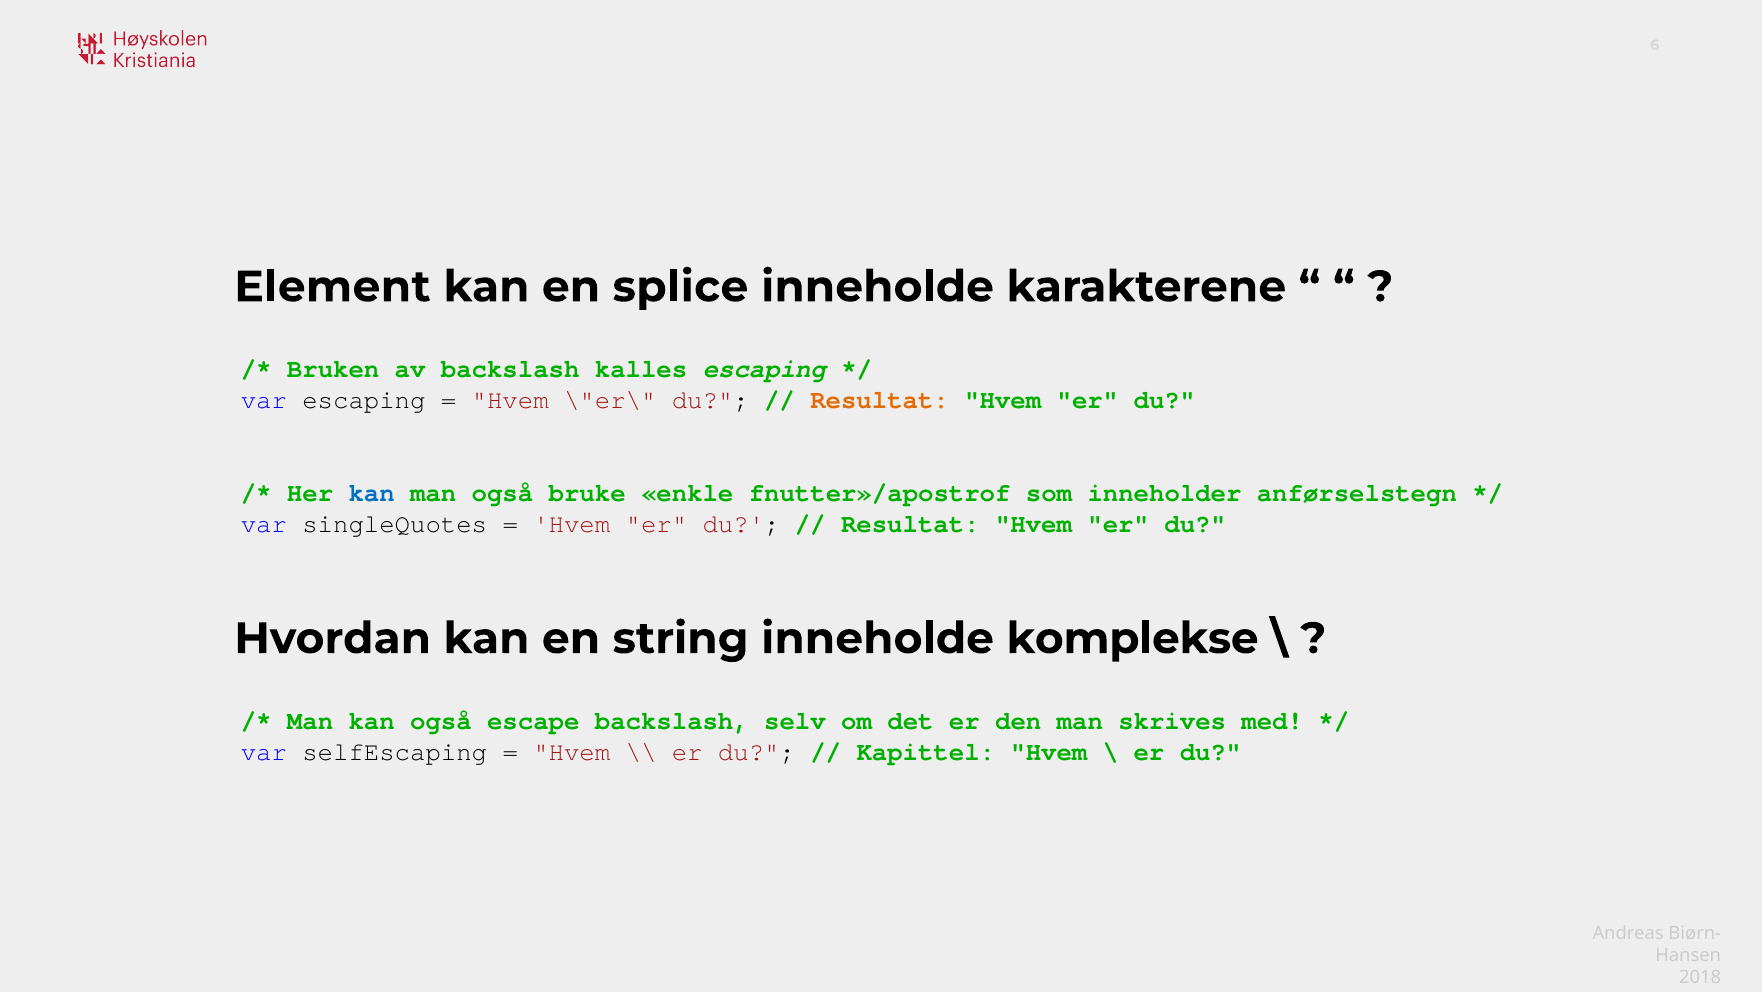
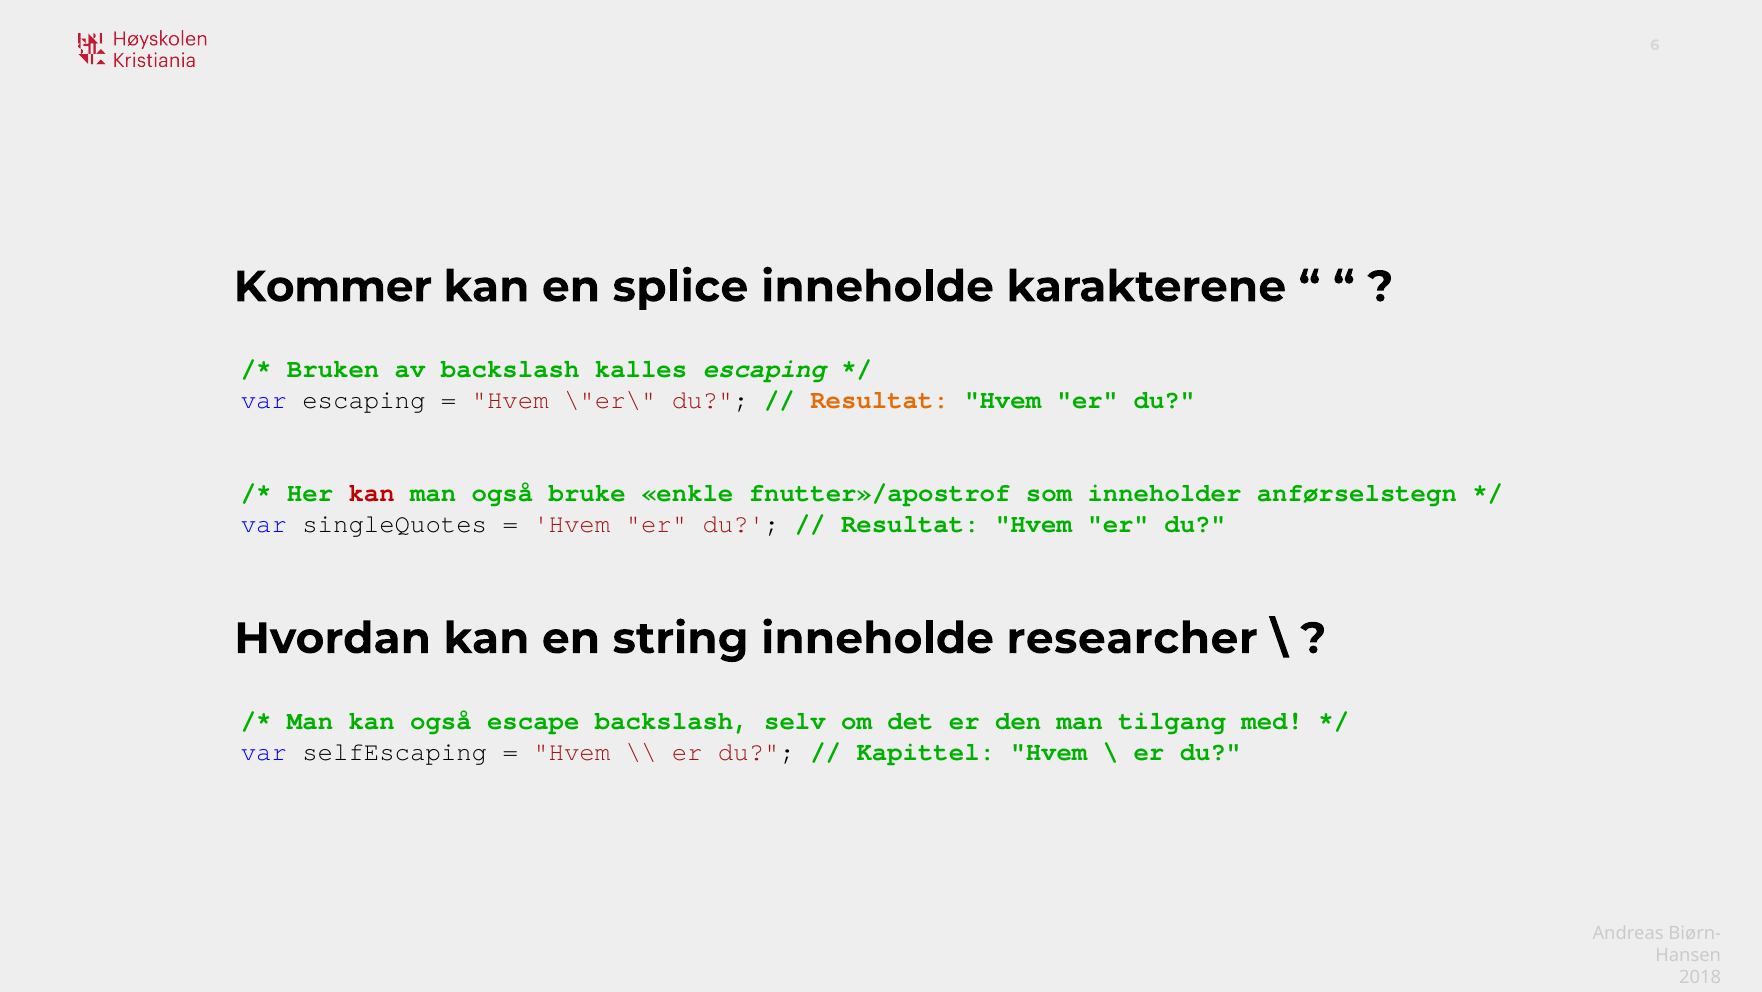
Element: Element -> Kommer
kan at (372, 493) colour: blue -> red
komplekse: komplekse -> researcher
skrives: skrives -> tilgang
